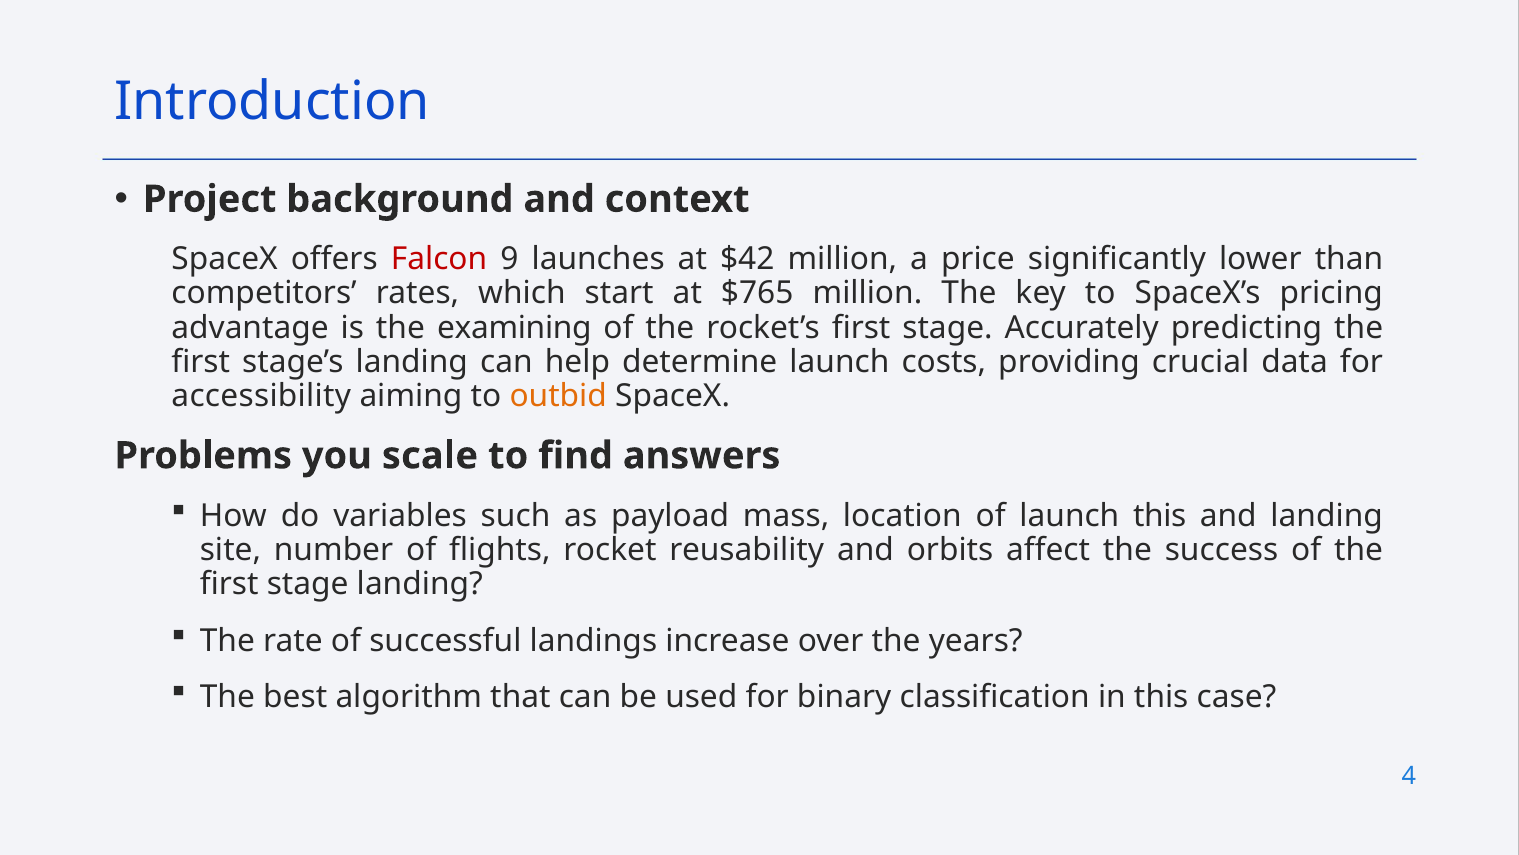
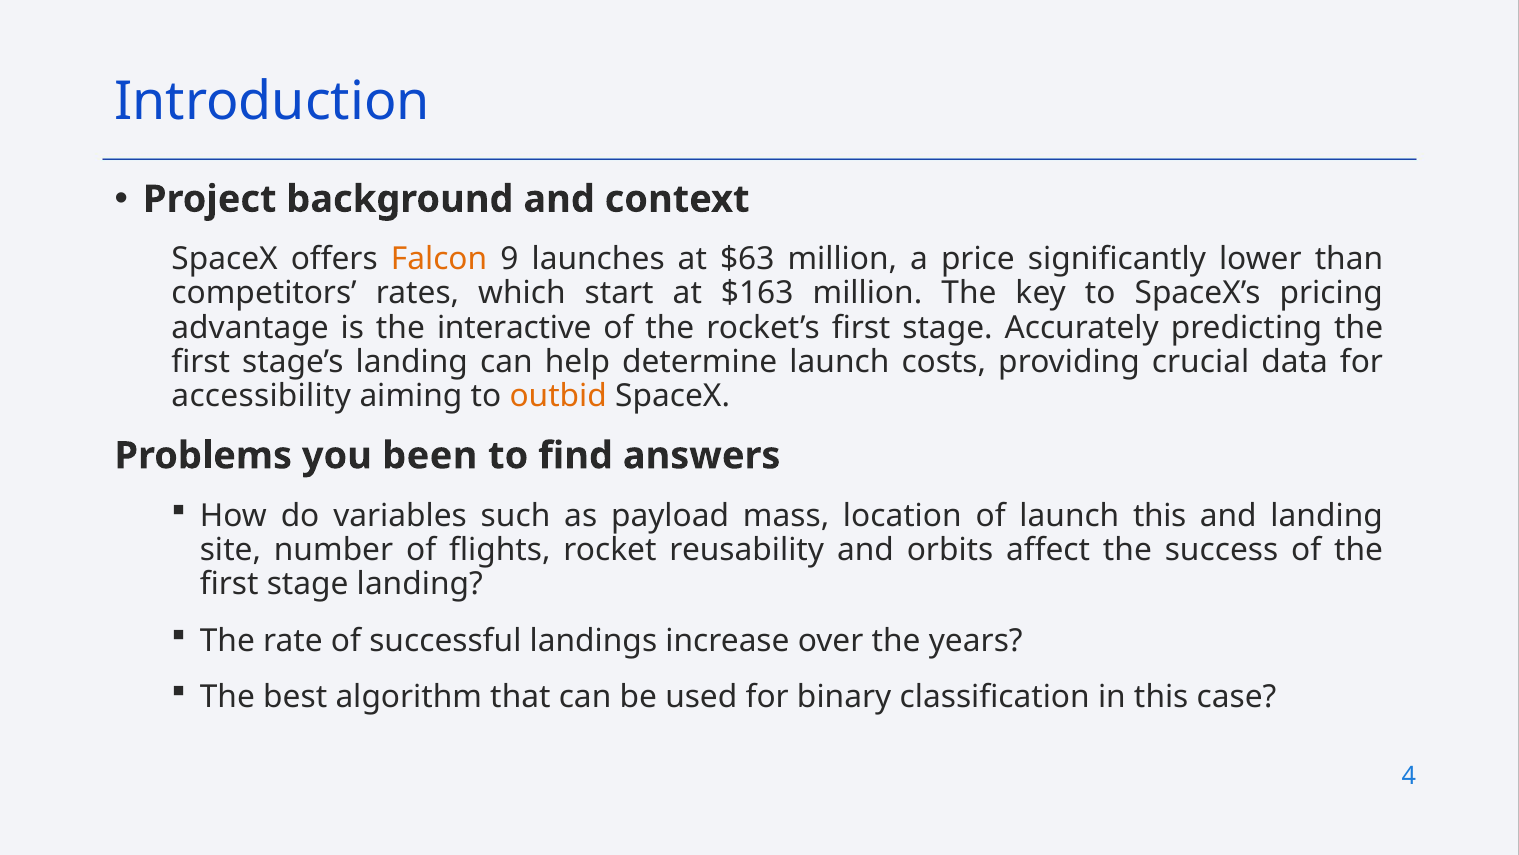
Falcon colour: red -> orange
$42: $42 -> $63
$765: $765 -> $163
examining: examining -> interactive
scale: scale -> been
